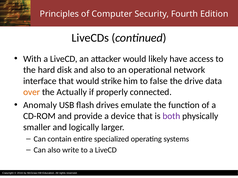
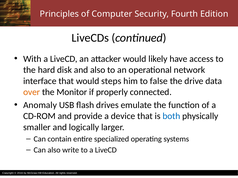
strike: strike -> steps
Actually: Actually -> Monitor
both colour: purple -> blue
